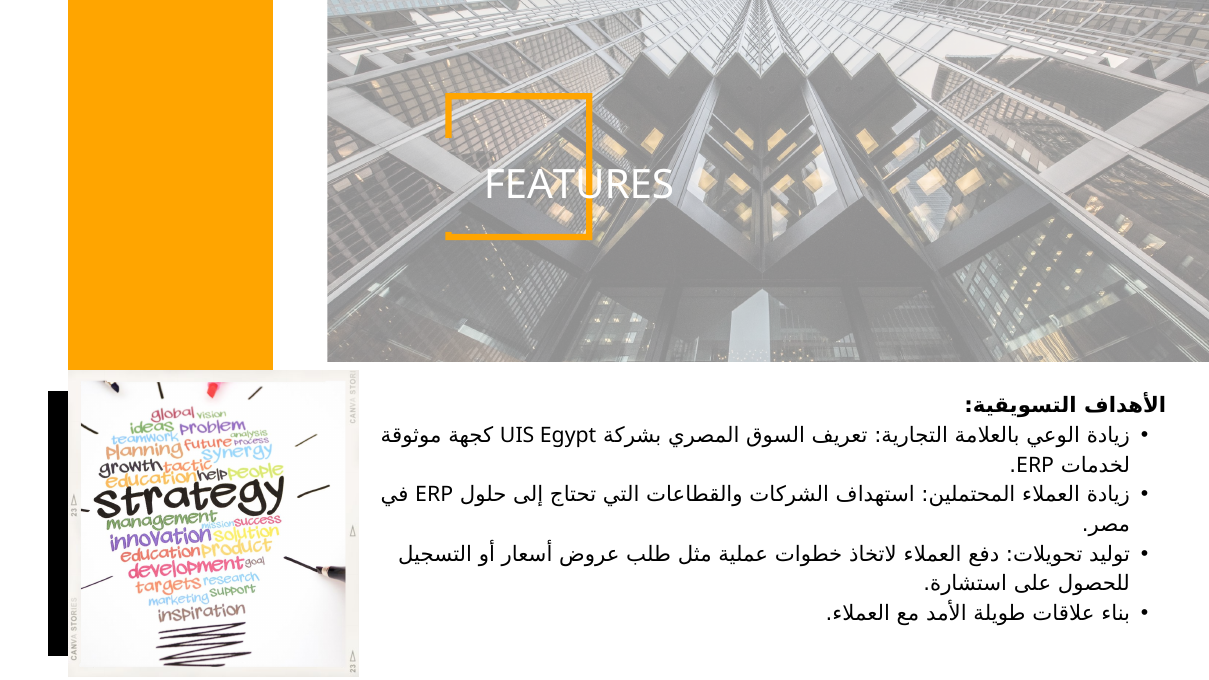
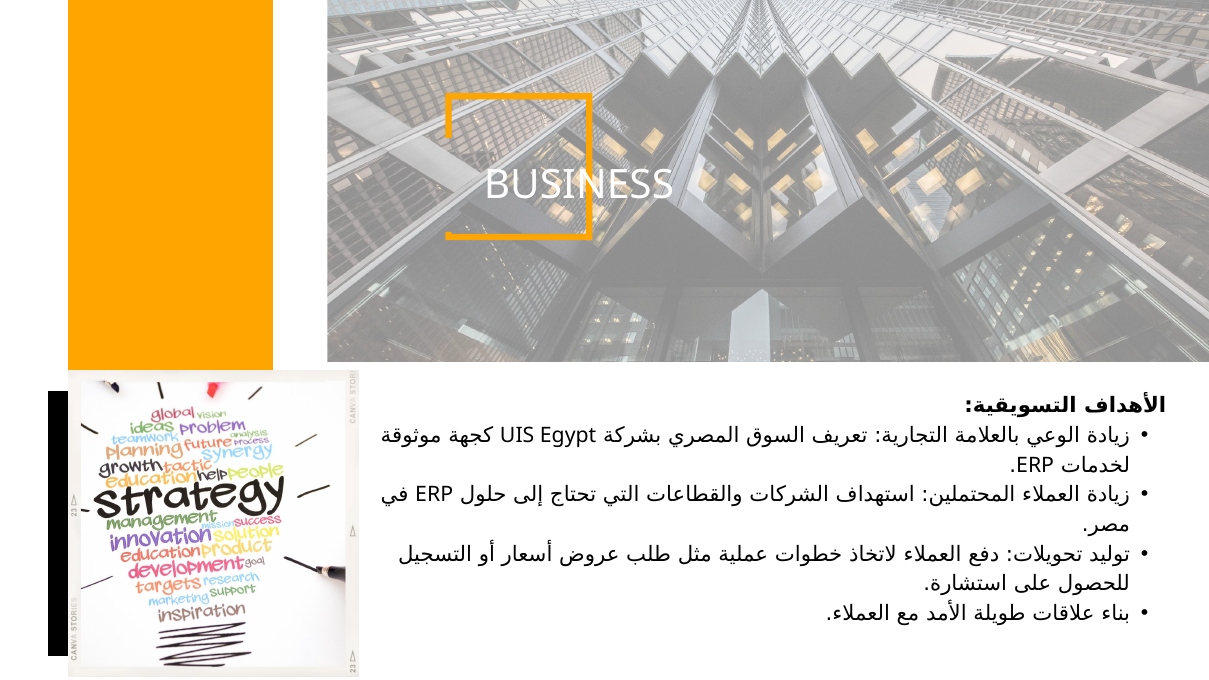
FEATURES: FEATURES -> BUSINESS
